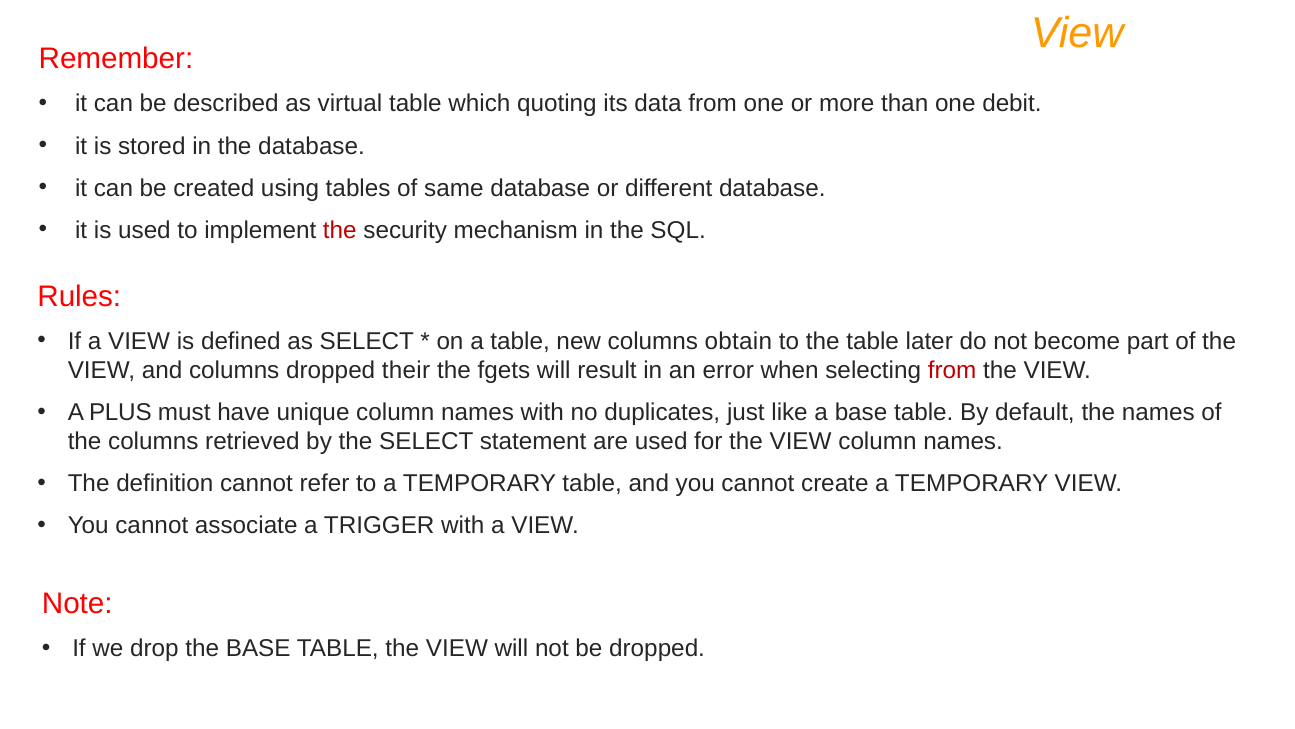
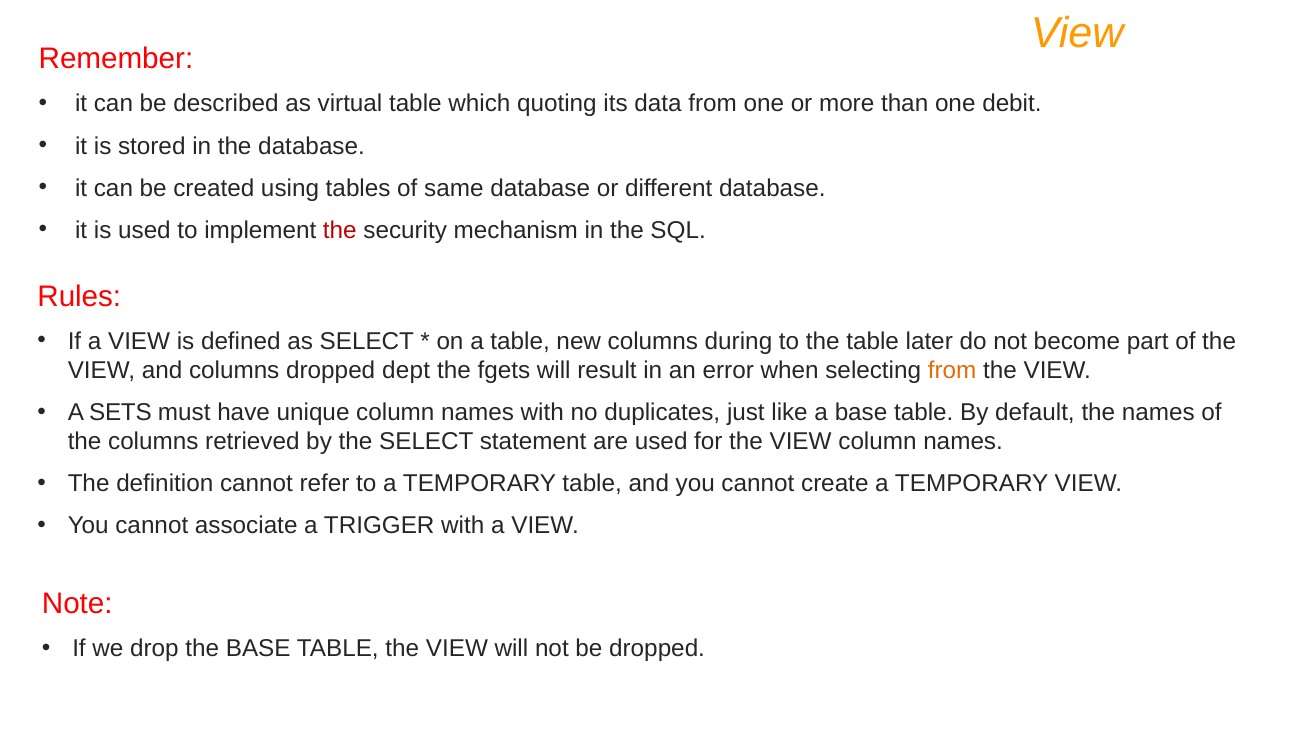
obtain: obtain -> during
their: their -> dept
from at (952, 370) colour: red -> orange
PLUS: PLUS -> SETS
